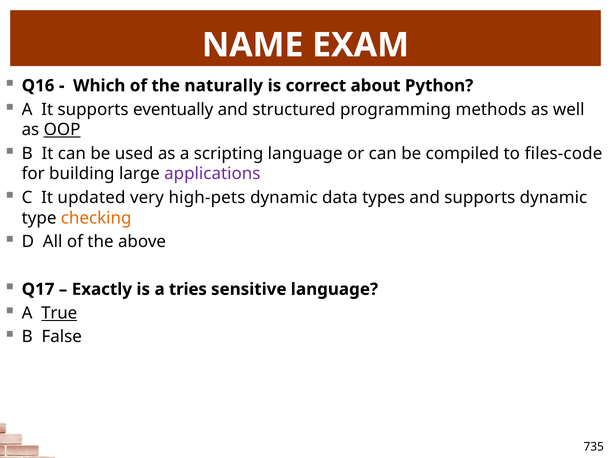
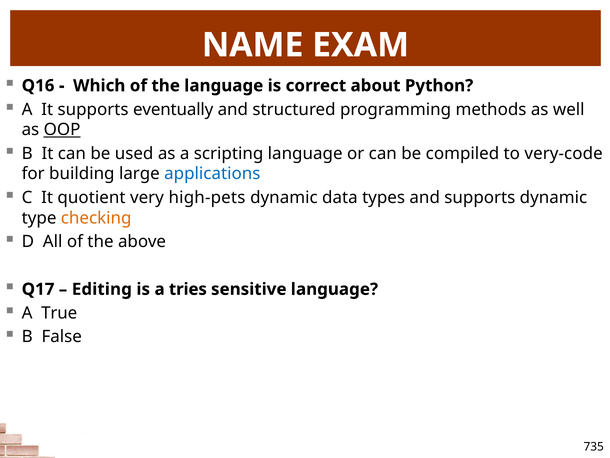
the naturally: naturally -> language
files-code: files-code -> very-code
applications colour: purple -> blue
updated: updated -> quotient
Exactly: Exactly -> Editing
True underline: present -> none
